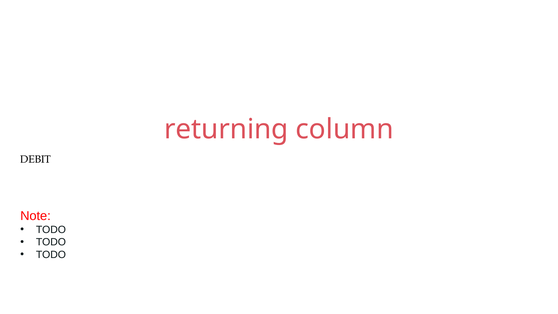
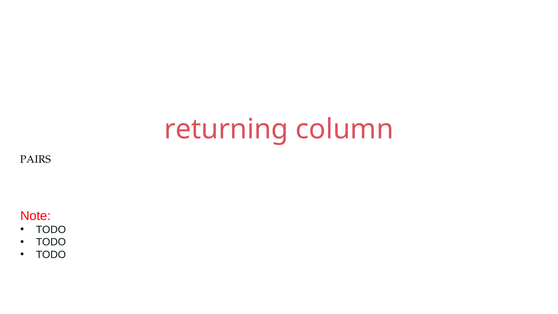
DEBIT: DEBIT -> PAIRS
